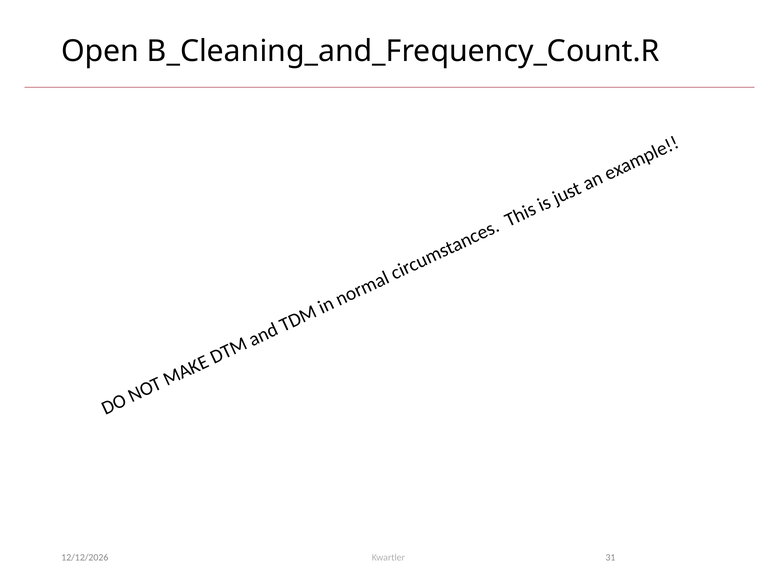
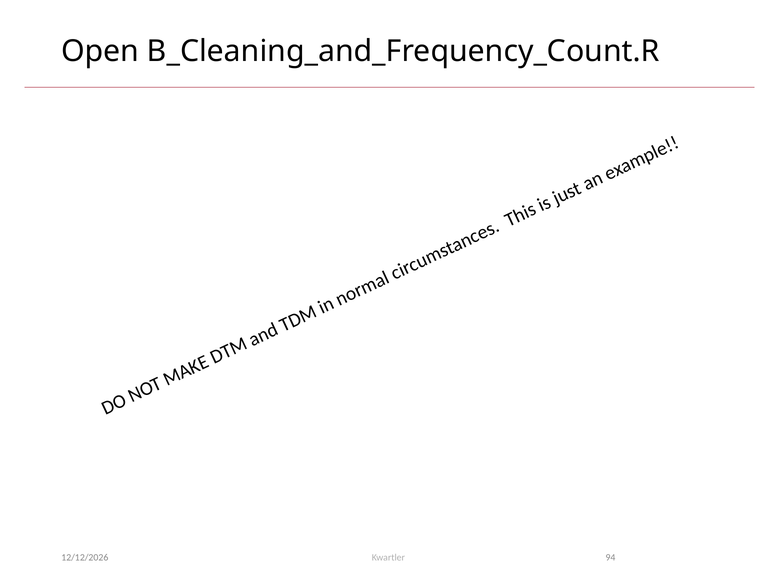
31: 31 -> 94
